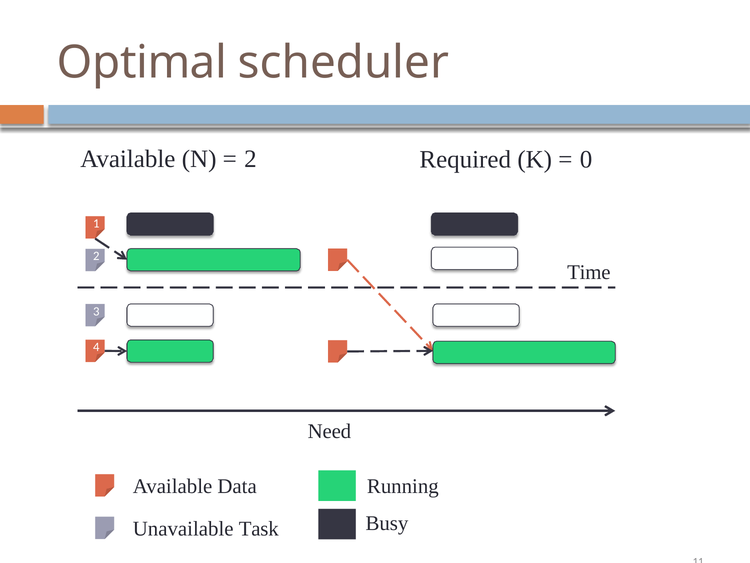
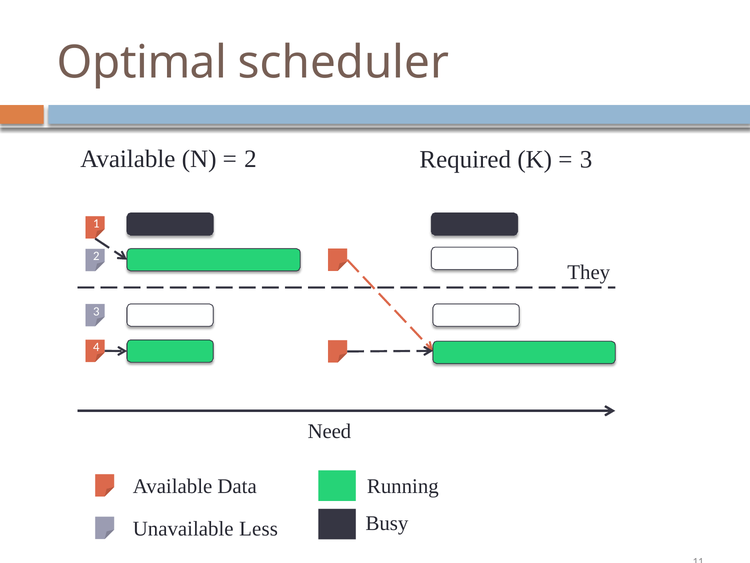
0 at (586, 160): 0 -> 3
Time: Time -> They
Task: Task -> Less
